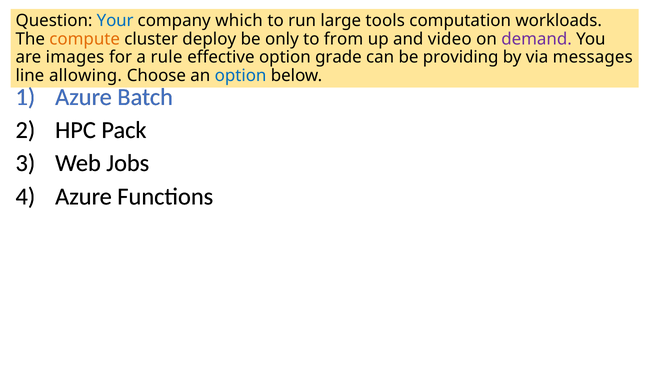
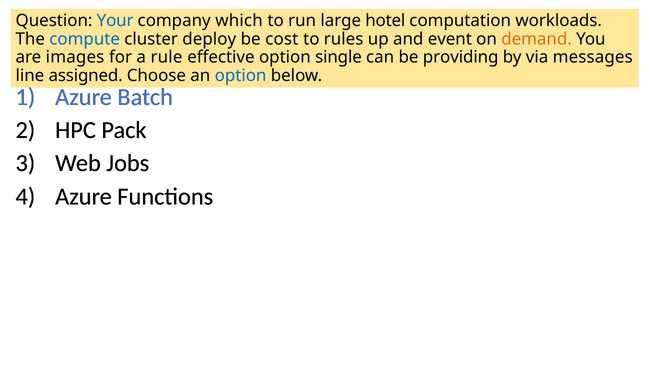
tools: tools -> hotel
compute colour: orange -> blue
only: only -> cost
from: from -> rules
video: video -> event
demand colour: purple -> orange
grade: grade -> single
allowing: allowing -> assigned
